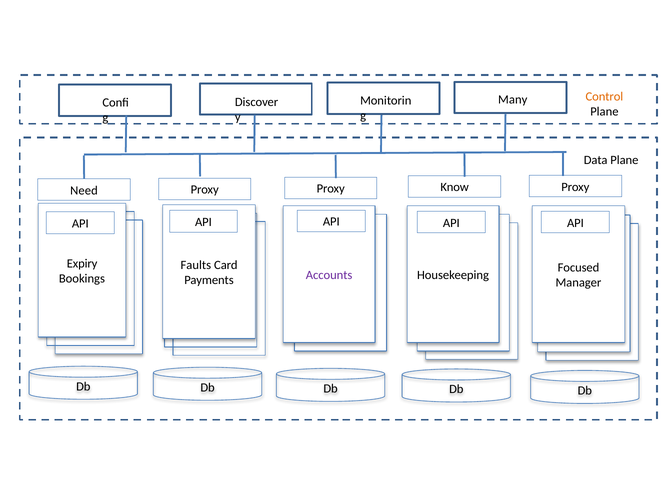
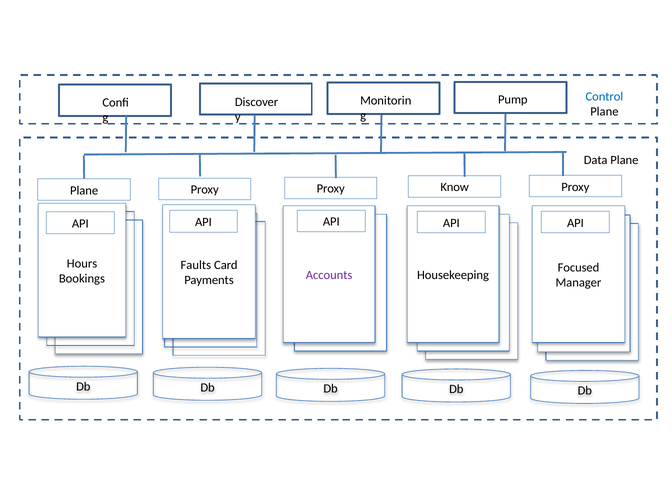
Control colour: orange -> blue
Many: Many -> Pump
Need at (84, 190): Need -> Plane
Expiry: Expiry -> Hours
